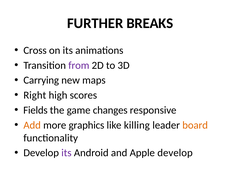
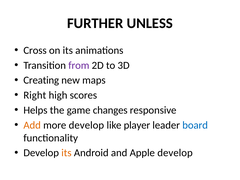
BREAKS: BREAKS -> UNLESS
Carrying: Carrying -> Creating
Fields: Fields -> Helps
more graphics: graphics -> develop
killing: killing -> player
board colour: orange -> blue
its at (66, 153) colour: purple -> orange
